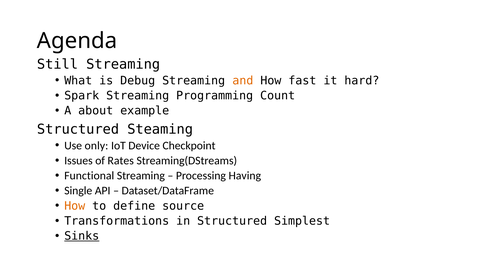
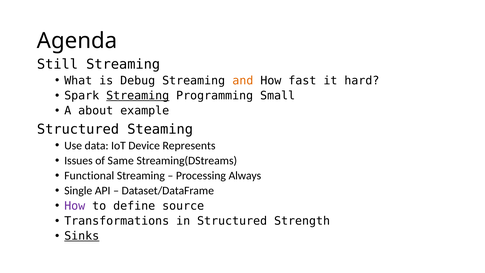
Streaming at (138, 96) underline: none -> present
Count: Count -> Small
only: only -> data
Checkpoint: Checkpoint -> Represents
Rates: Rates -> Same
Having: Having -> Always
How at (75, 206) colour: orange -> purple
Simplest: Simplest -> Strength
